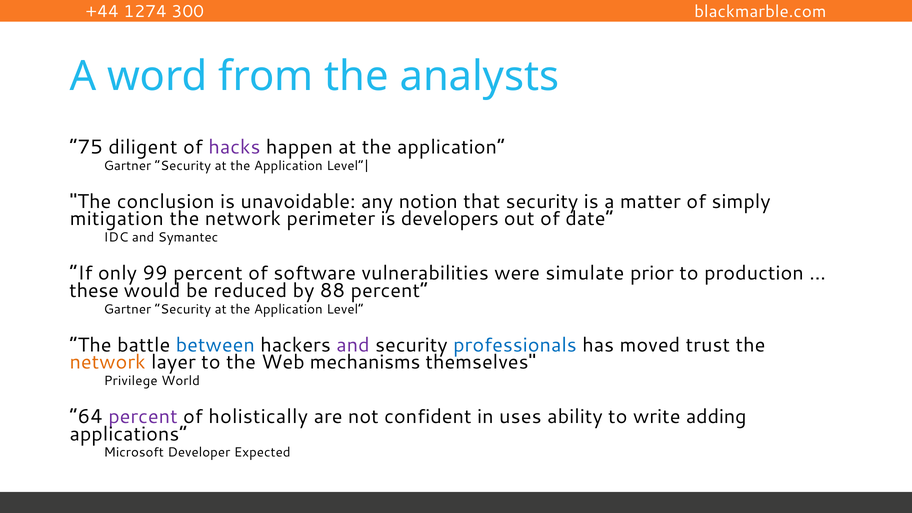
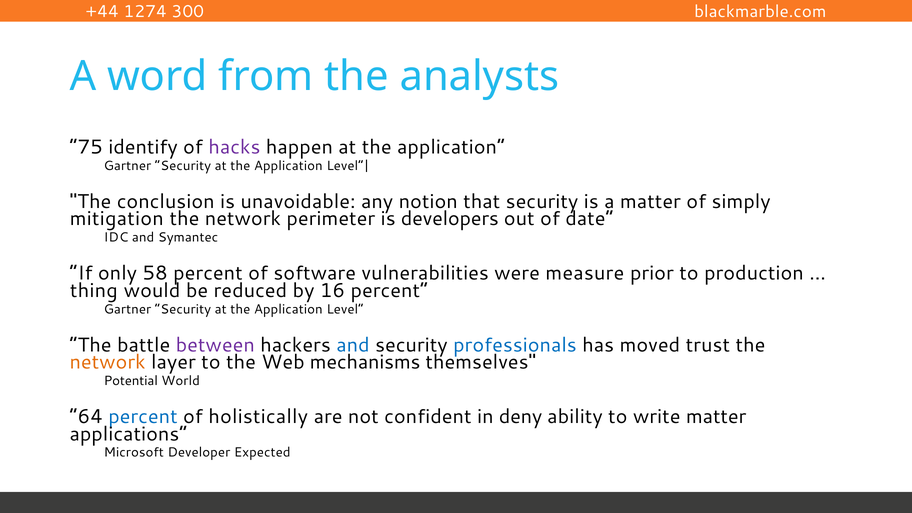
diligent: diligent -> identify
99: 99 -> 58
simulate: simulate -> measure
these: these -> thing
88: 88 -> 16
between colour: blue -> purple
and at (353, 345) colour: purple -> blue
Privilege: Privilege -> Potential
percent at (143, 417) colour: purple -> blue
uses: uses -> deny
write adding: adding -> matter
